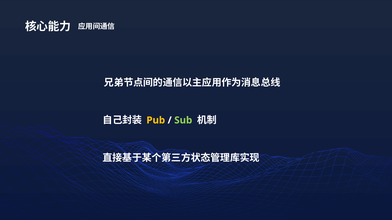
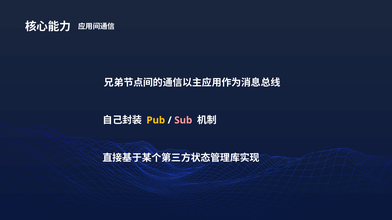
Sub colour: light green -> pink
